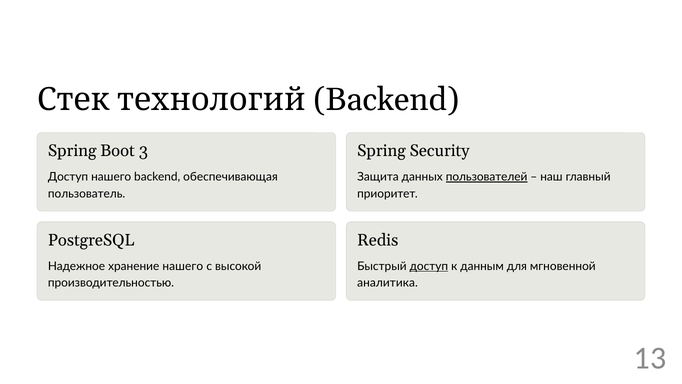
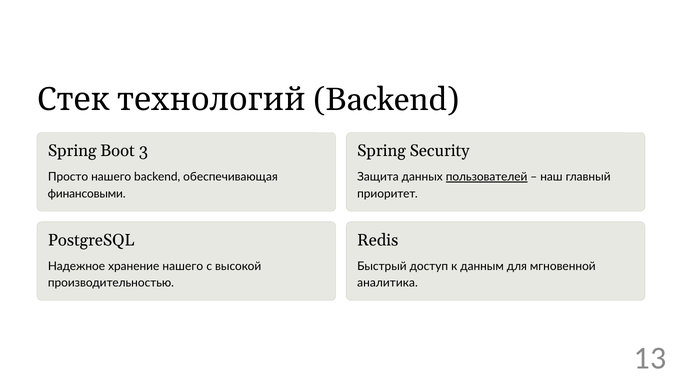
Доступ at (68, 177): Доступ -> Просто
пользователь: пользователь -> финансовыми
доступ at (429, 266) underline: present -> none
